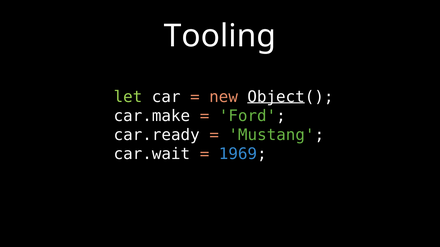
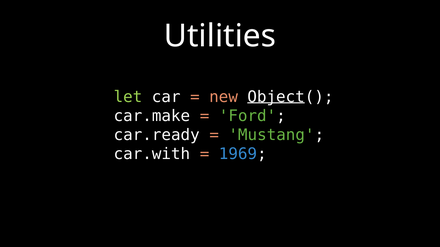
Tooling: Tooling -> Utilities
car.wait: car.wait -> car.with
